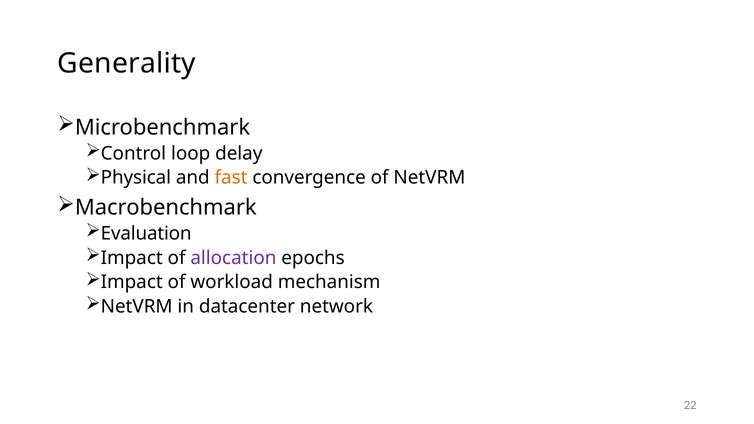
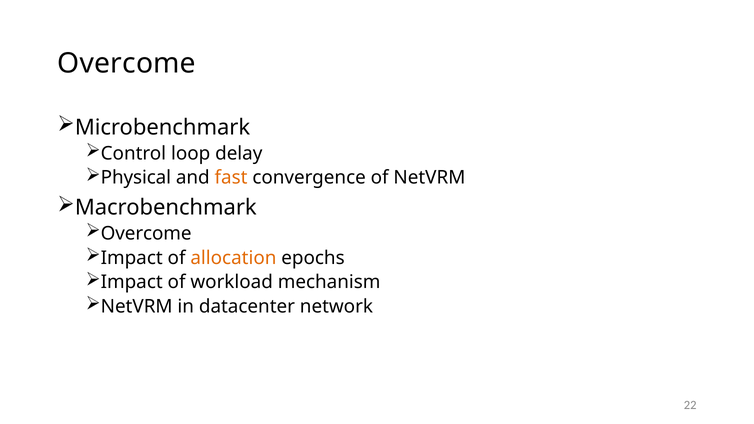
Generality at (127, 63): Generality -> Overcome
Evaluation at (146, 234): Evaluation -> Overcome
allocation colour: purple -> orange
